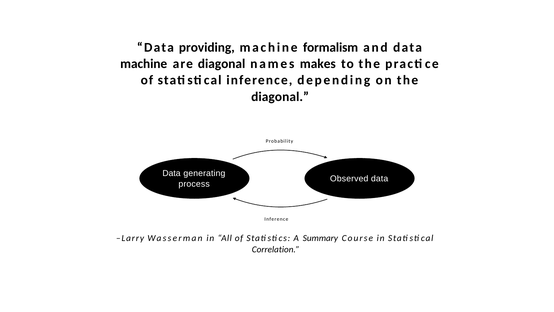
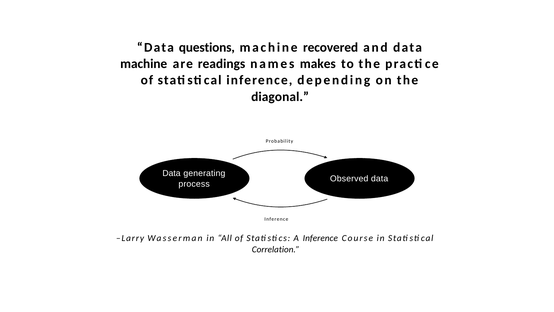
providing: providing -> questions
formalism: formalism -> recovered
are diagonal: diagonal -> readings
A Summary: Summary -> Inference
